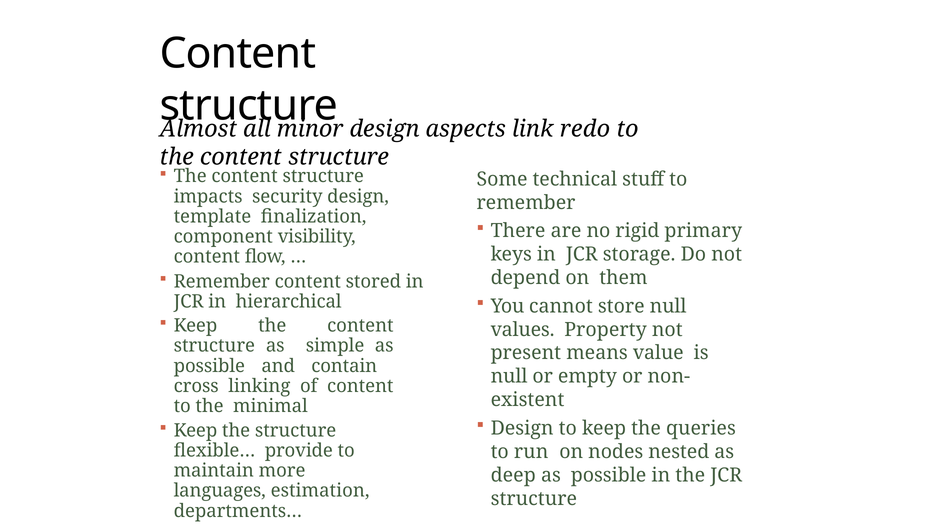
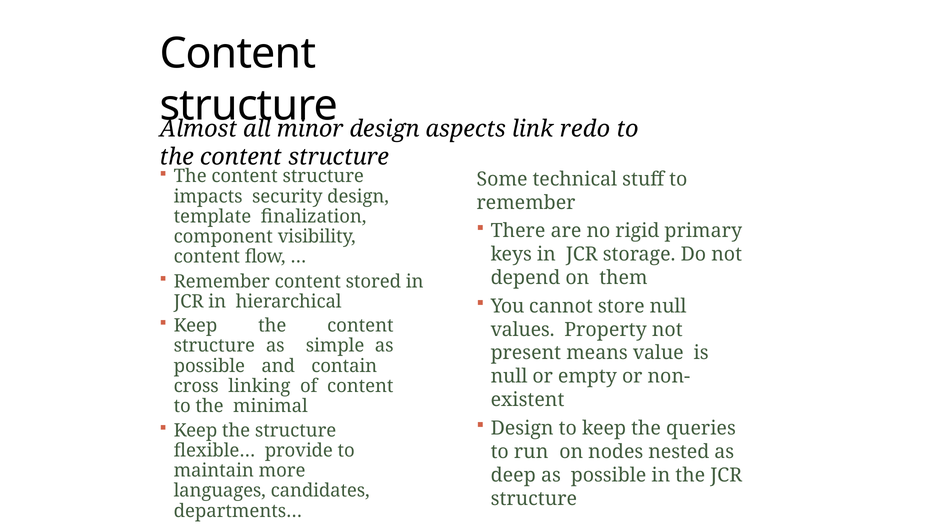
estimation: estimation -> candidates
